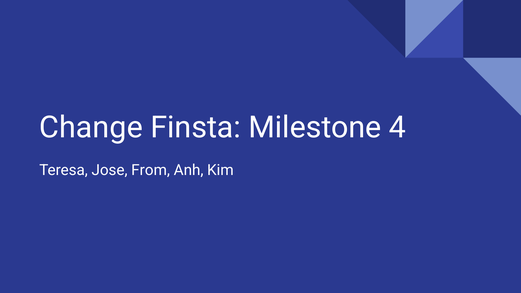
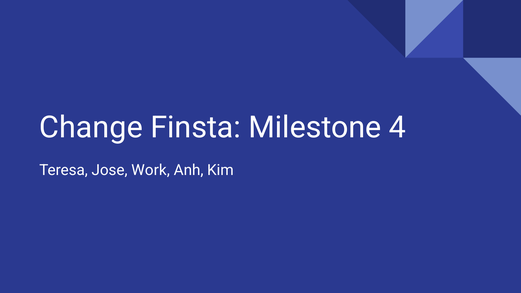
From: From -> Work
